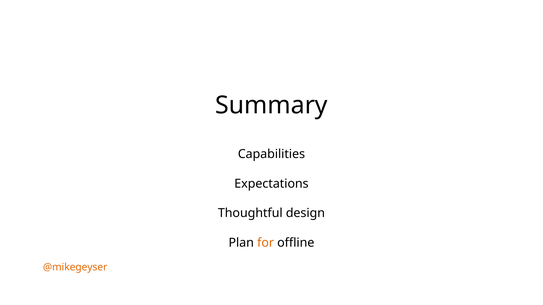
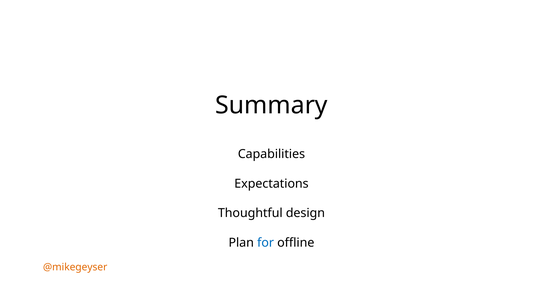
for colour: orange -> blue
